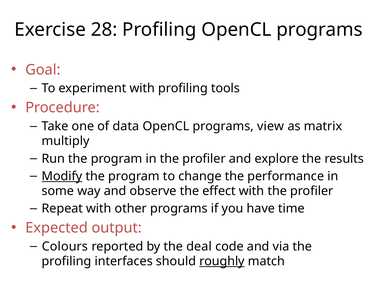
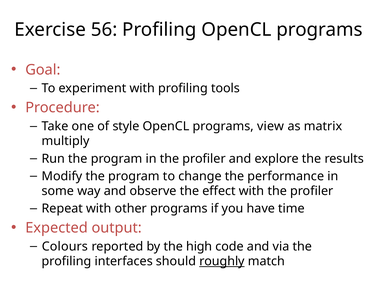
28: 28 -> 56
data: data -> style
Modify underline: present -> none
deal: deal -> high
